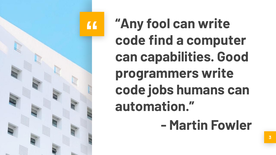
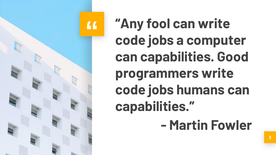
find at (161, 40): find -> jobs
automation at (155, 107): automation -> capabilities
